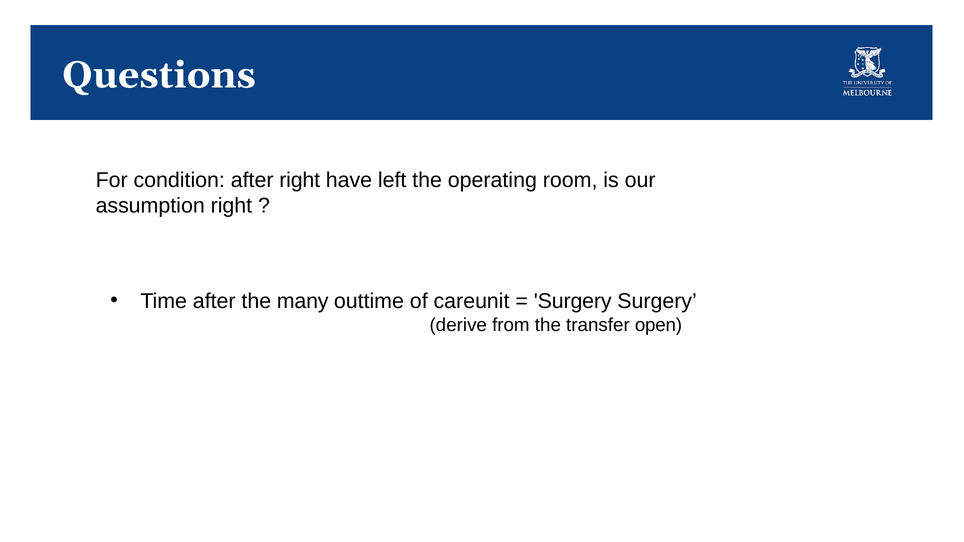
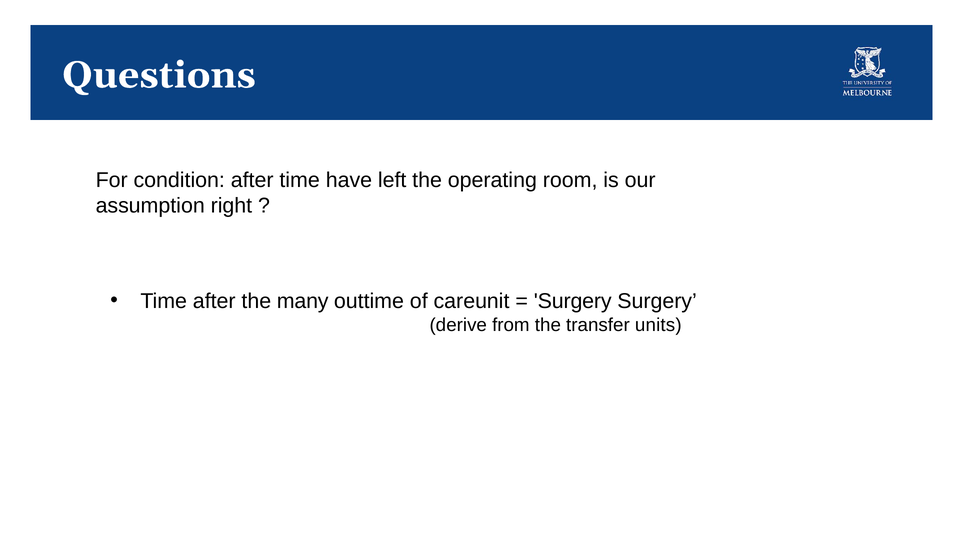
after right: right -> time
open: open -> units
